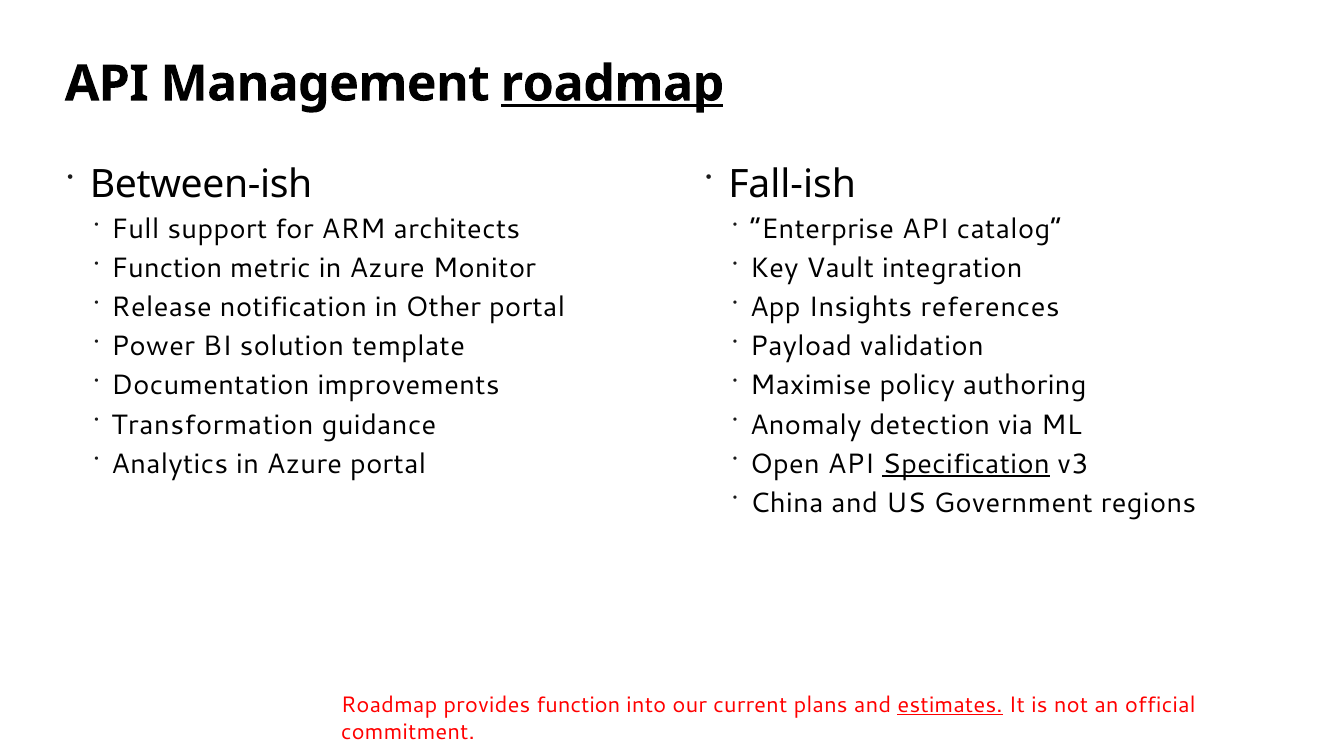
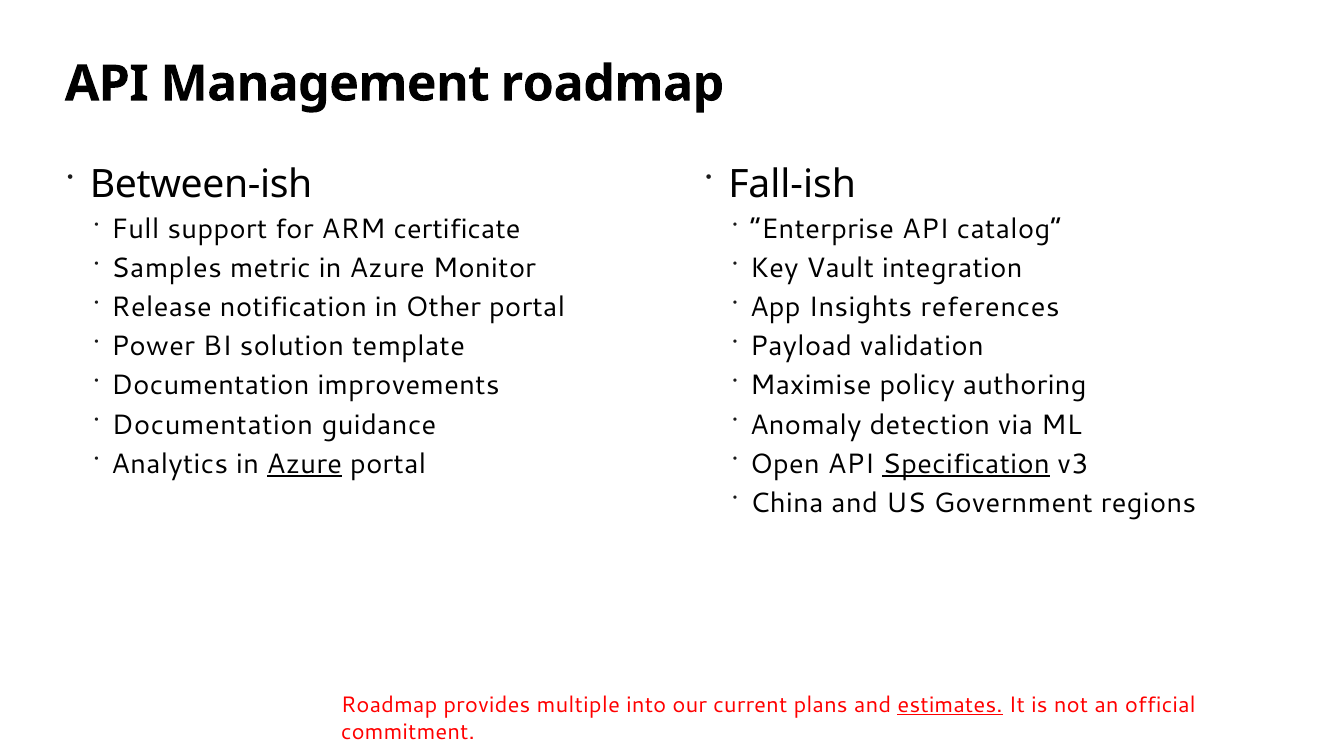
roadmap at (613, 84) underline: present -> none
architects: architects -> certificate
Function at (167, 269): Function -> Samples
Transformation at (212, 425): Transformation -> Documentation
Azure at (304, 464) underline: none -> present
provides function: function -> multiple
